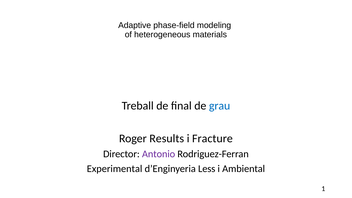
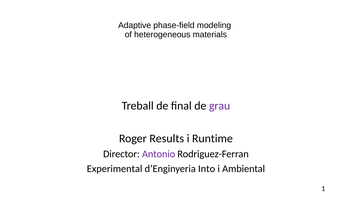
grau colour: blue -> purple
Fracture: Fracture -> Runtime
Less: Less -> Into
